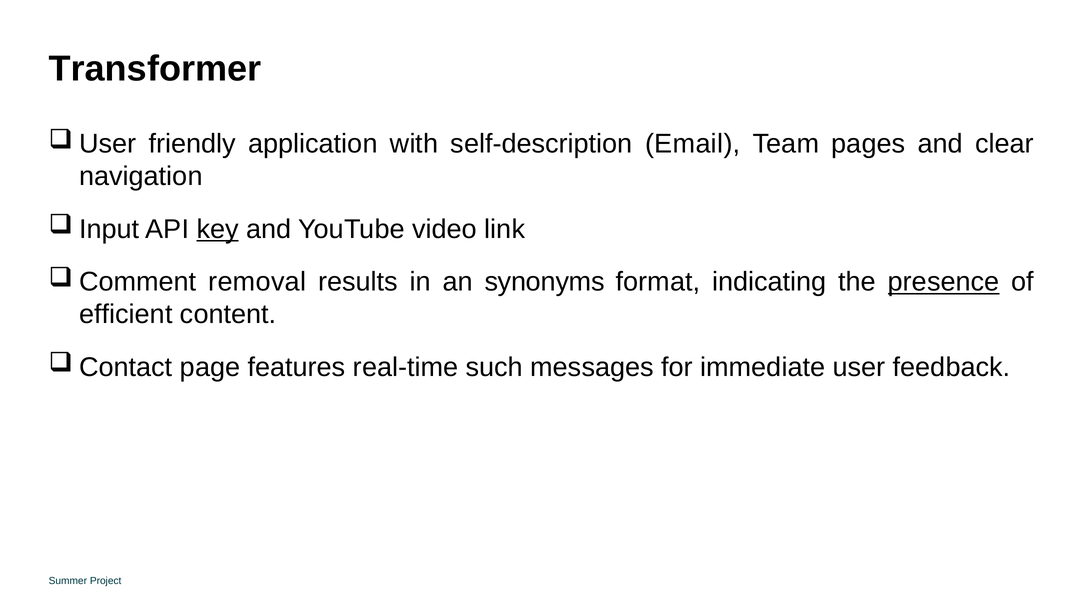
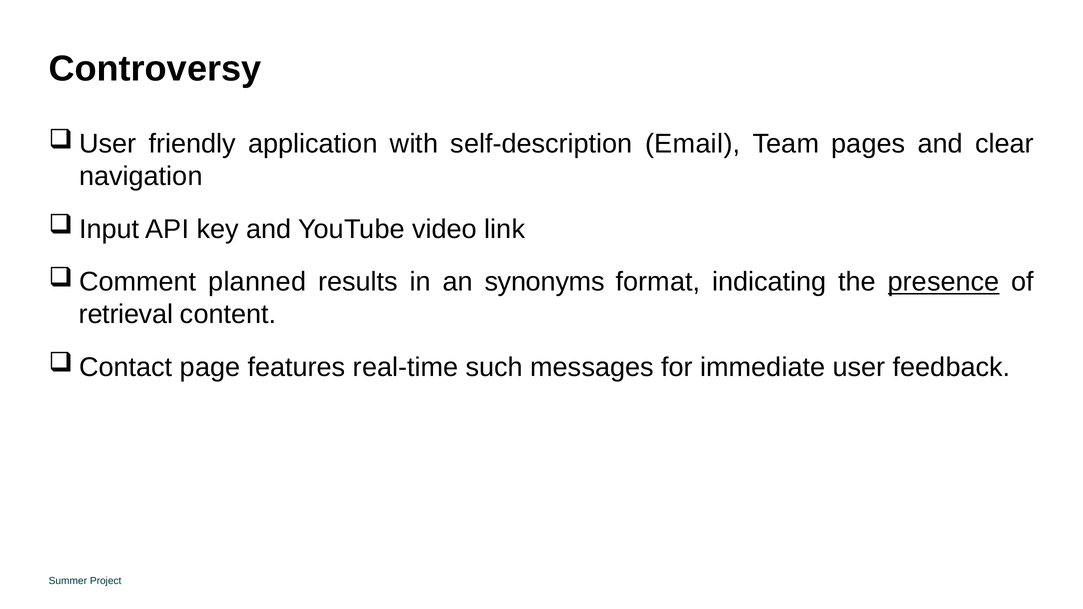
Transformer: Transformer -> Controversy
key underline: present -> none
removal: removal -> planned
efficient: efficient -> retrieval
